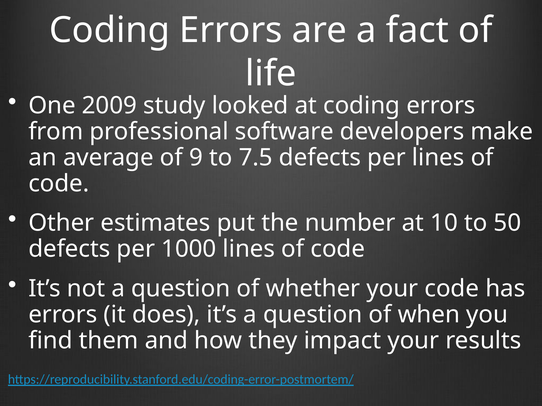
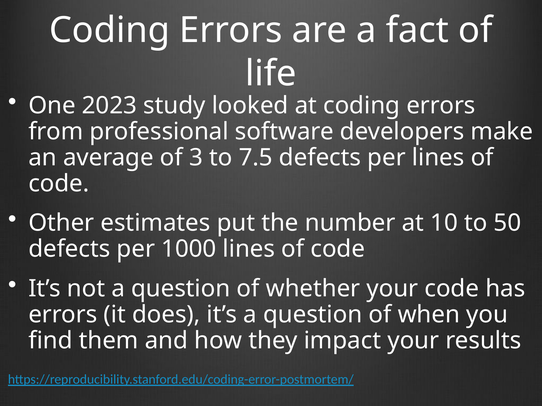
2009: 2009 -> 2023
9: 9 -> 3
